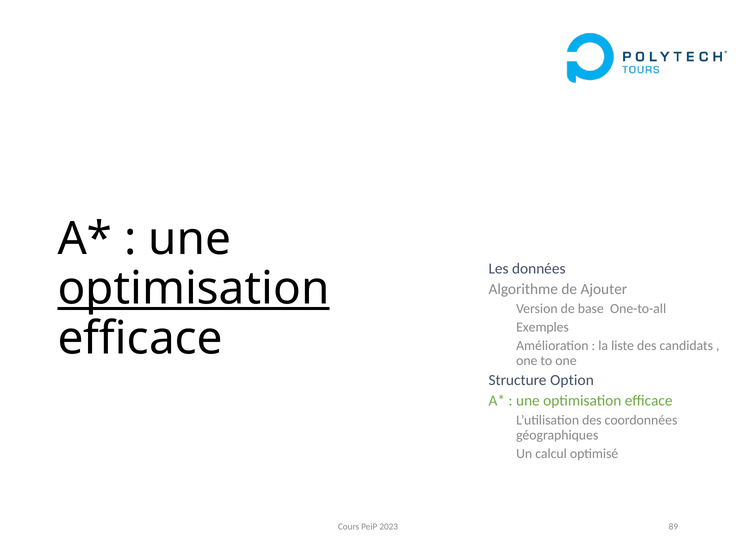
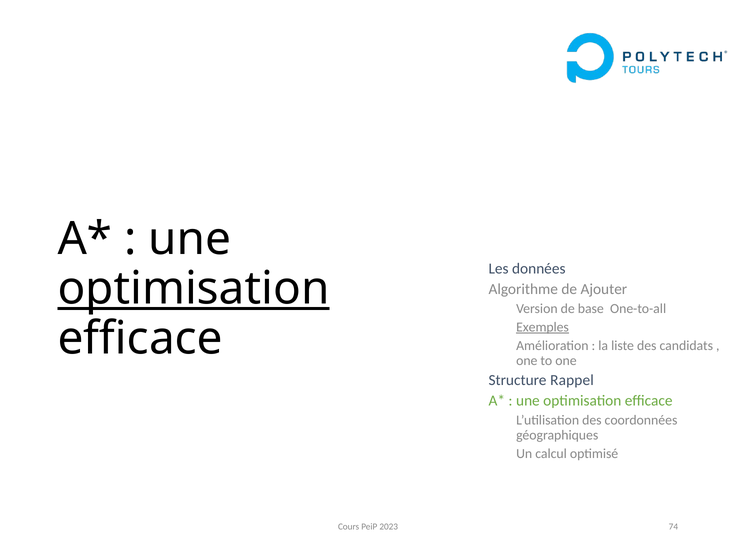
Exemples underline: none -> present
Option: Option -> Rappel
89: 89 -> 74
